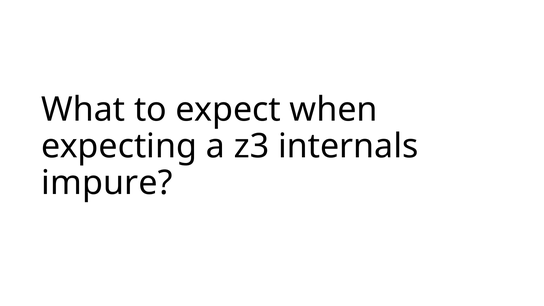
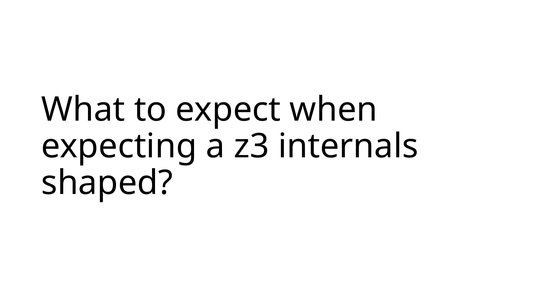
impure: impure -> shaped
